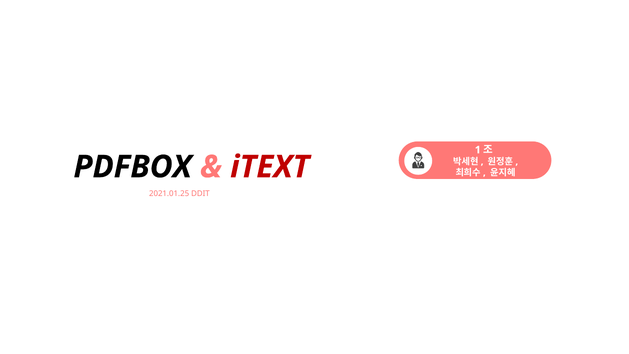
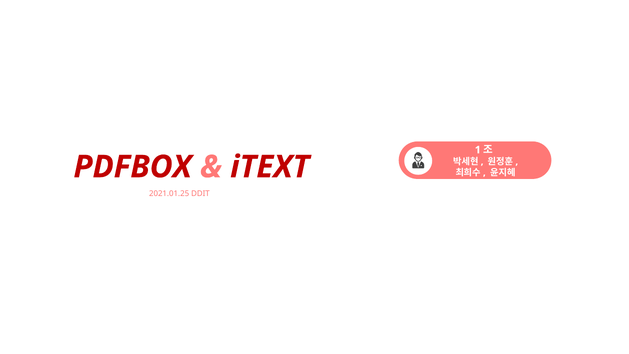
PDFBOX colour: black -> red
